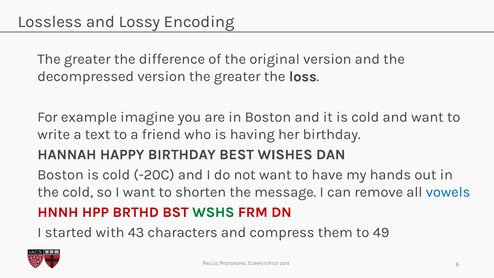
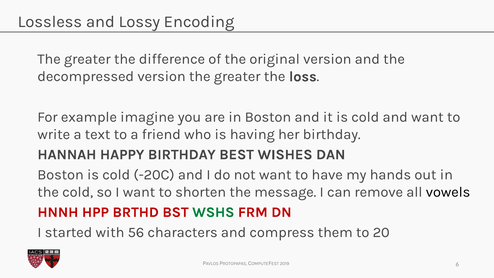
vowels colour: blue -> black
43: 43 -> 56
49: 49 -> 20
